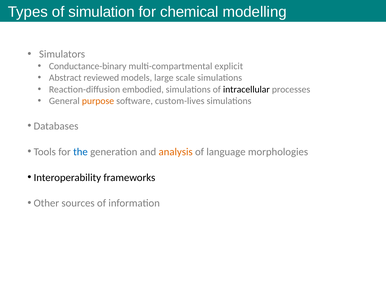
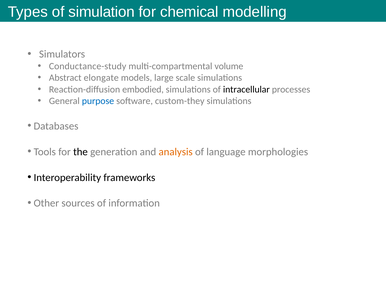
Conductance-binary: Conductance-binary -> Conductance-study
explicit: explicit -> volume
reviewed: reviewed -> elongate
purpose colour: orange -> blue
custom-lives: custom-lives -> custom-they
the colour: blue -> black
